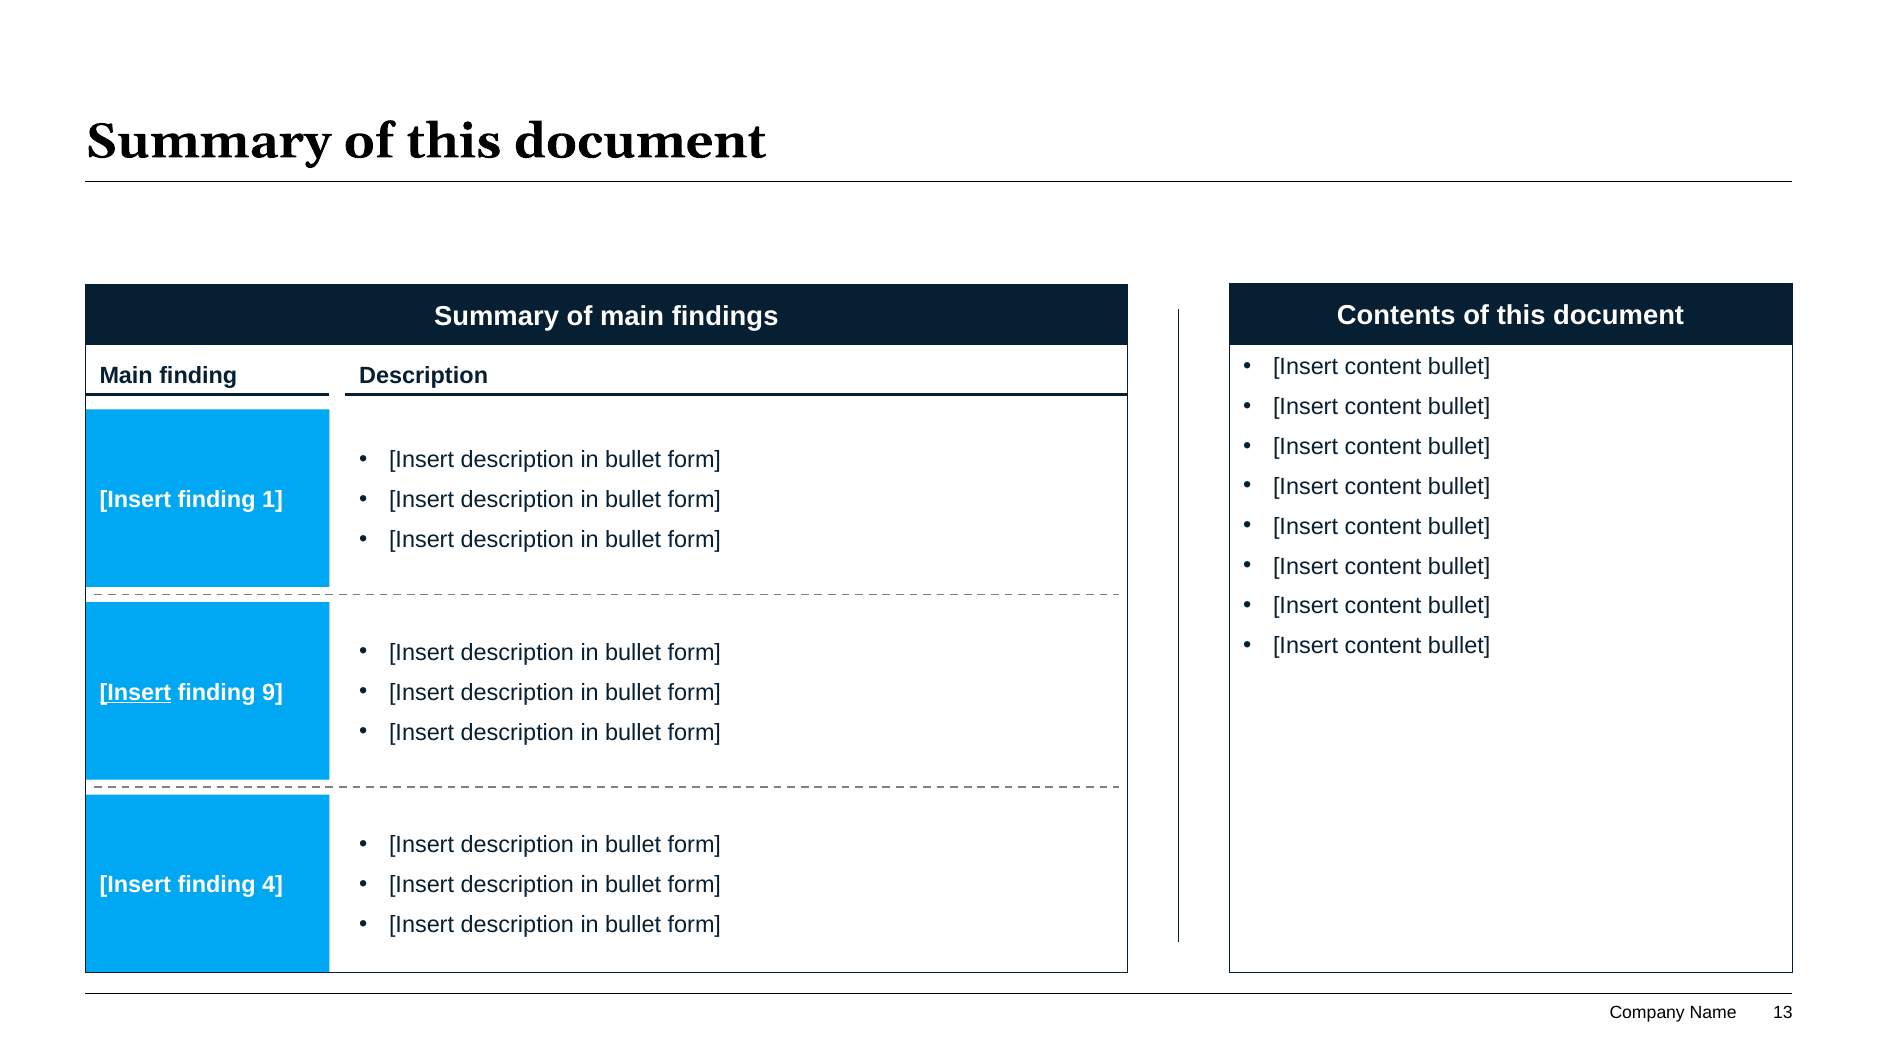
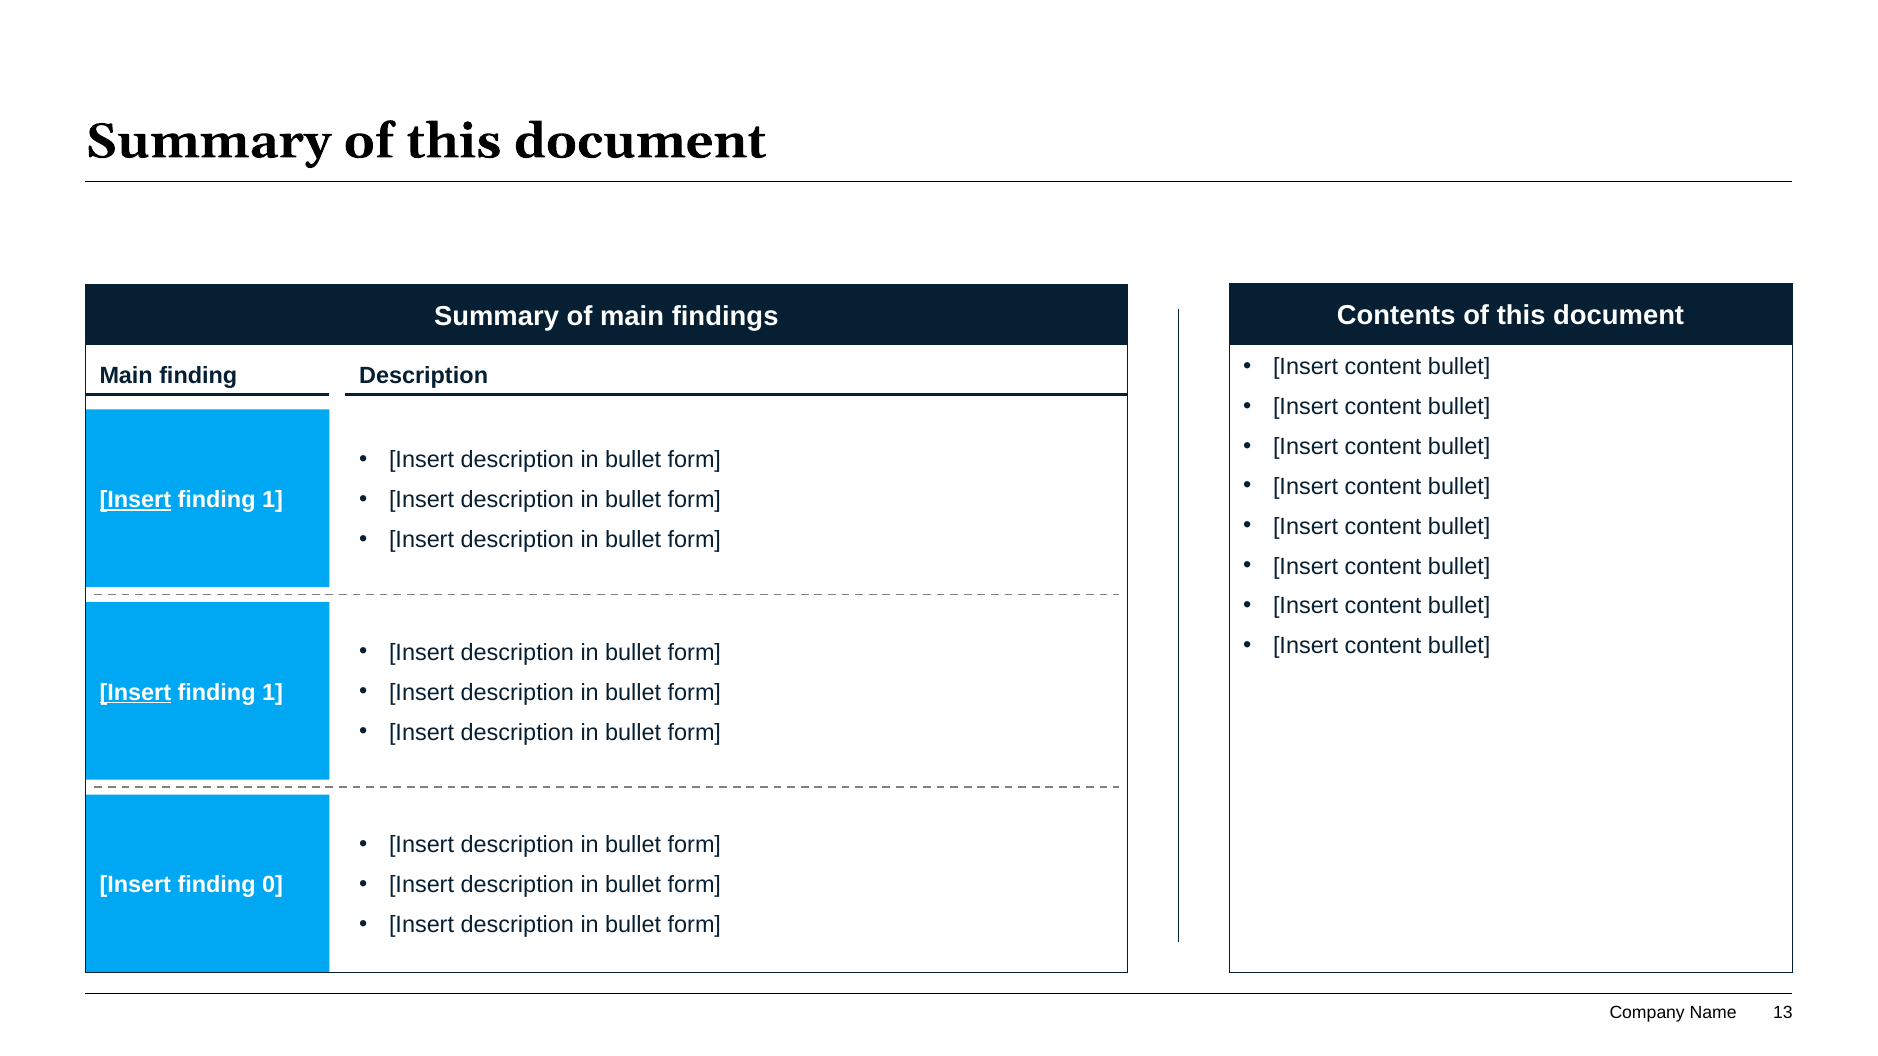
Insert at (135, 500) underline: none -> present
9 at (273, 693): 9 -> 1
4: 4 -> 0
